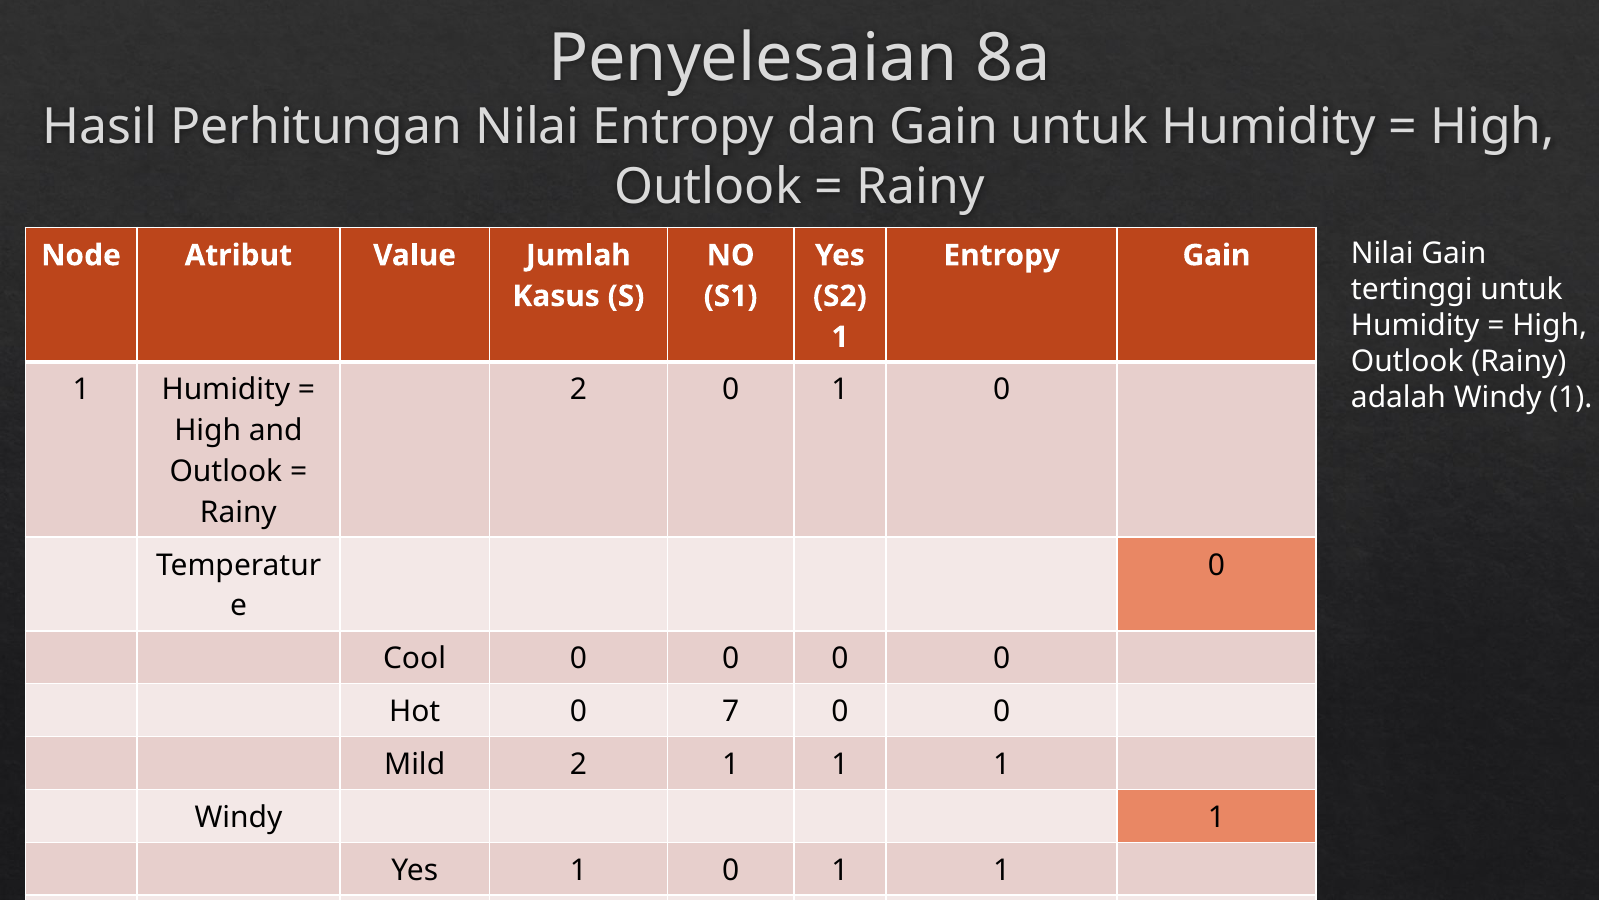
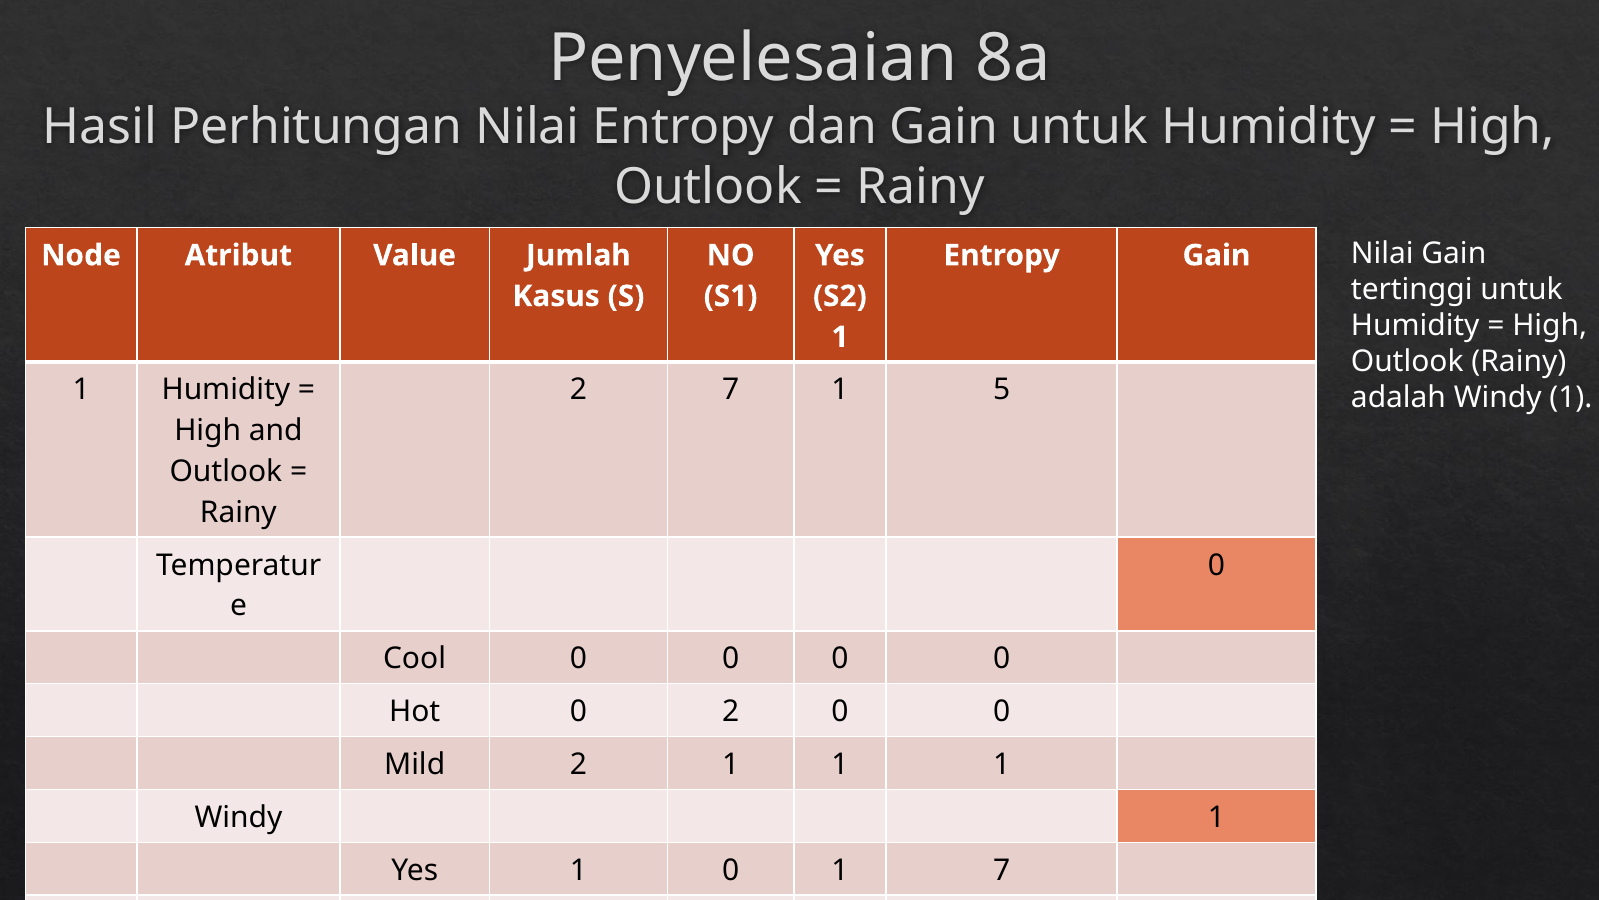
2 0: 0 -> 7
0 at (1002, 390): 0 -> 5
0 7: 7 -> 2
0 1 1: 1 -> 7
